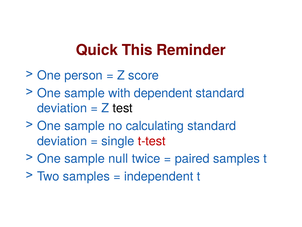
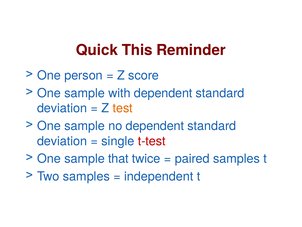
test colour: black -> orange
no calculating: calculating -> dependent
null: null -> that
